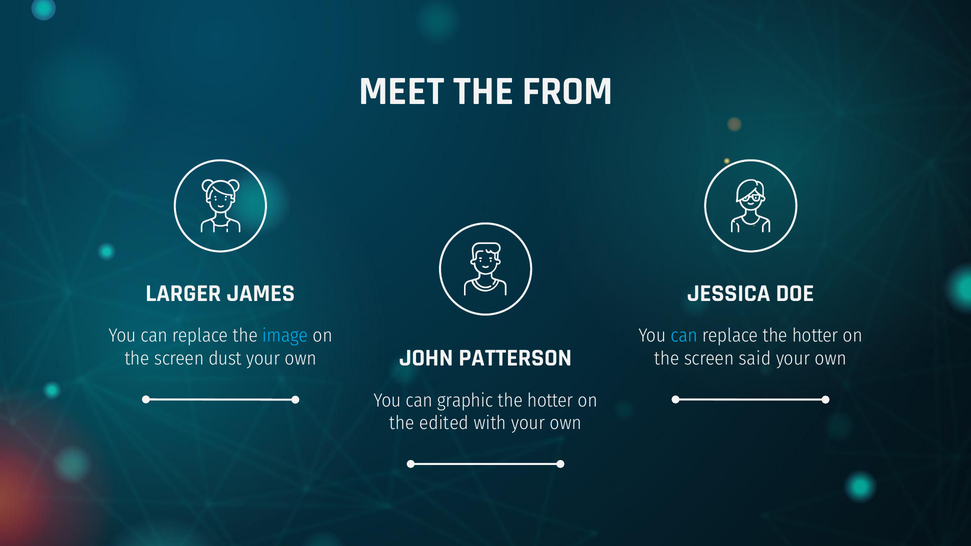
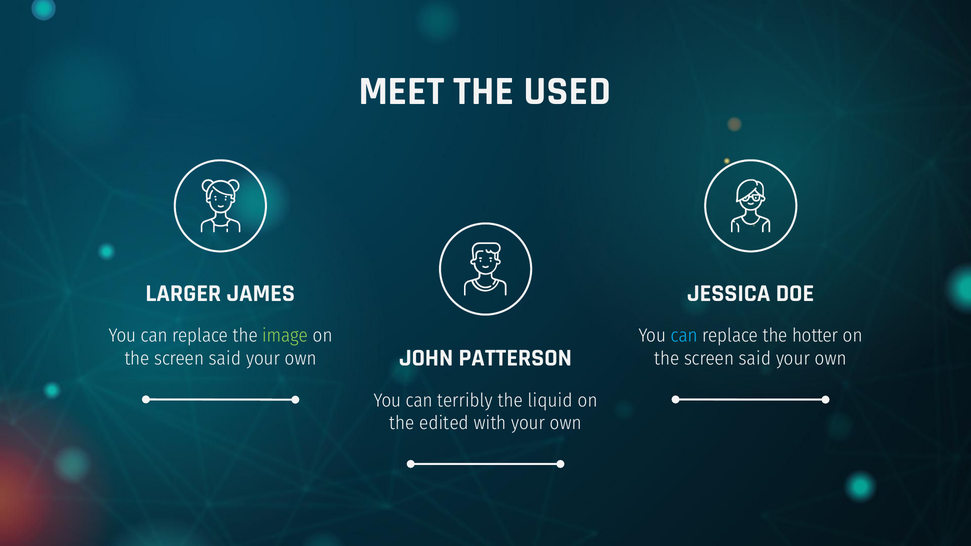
FROM: FROM -> USED
image colour: light blue -> light green
dust at (225, 359): dust -> said
graphic: graphic -> terribly
hotter at (550, 401): hotter -> liquid
